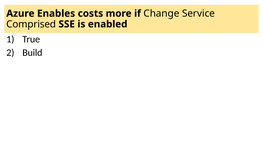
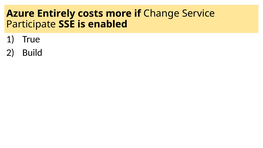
Enables: Enables -> Entirely
Comprised: Comprised -> Participate
